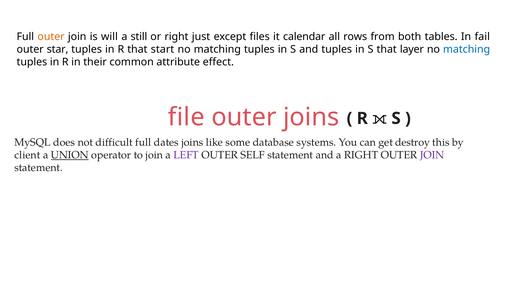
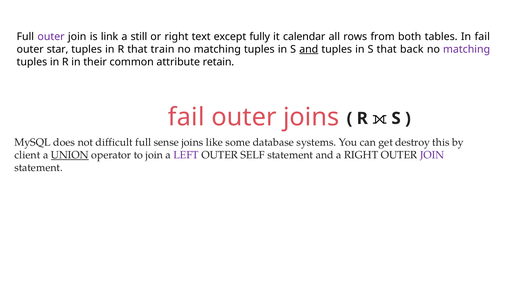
outer at (51, 37) colour: orange -> purple
will: will -> link
just: just -> text
files: files -> fully
start: start -> train
and at (309, 49) underline: none -> present
layer: layer -> back
matching at (467, 49) colour: blue -> purple
effect: effect -> retain
file at (186, 117): file -> fail
dates: dates -> sense
